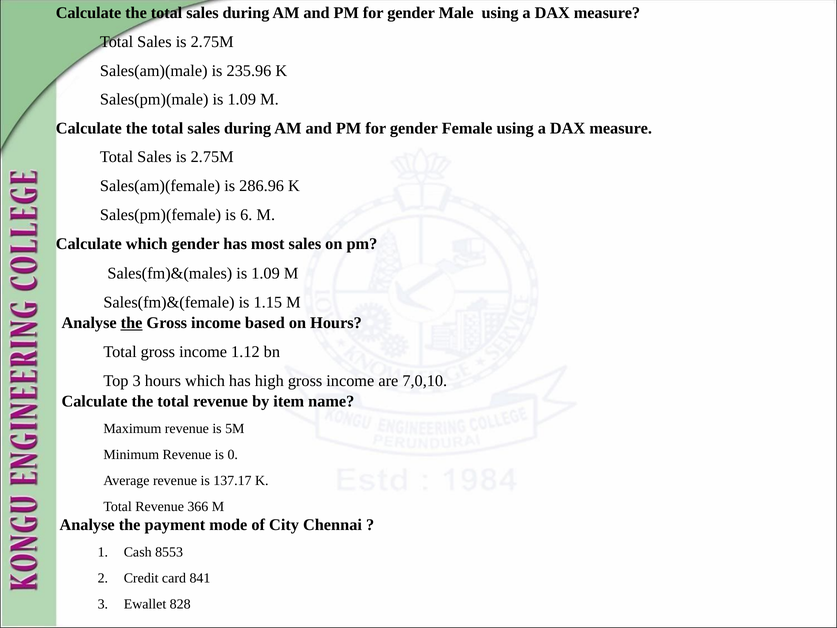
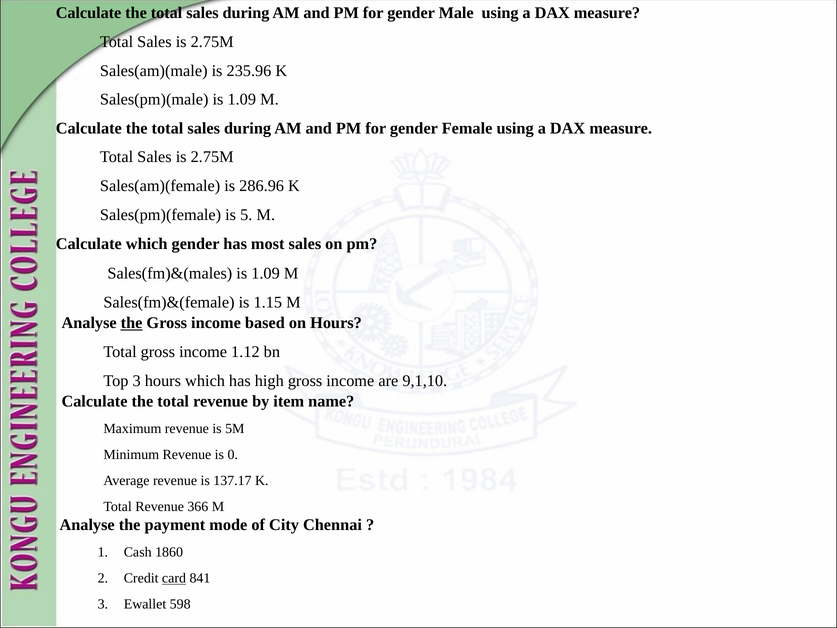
6: 6 -> 5
7,0,10: 7,0,10 -> 9,1,10
8553: 8553 -> 1860
card underline: none -> present
828: 828 -> 598
